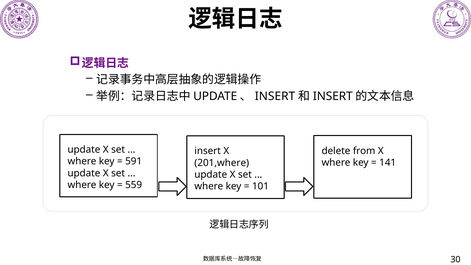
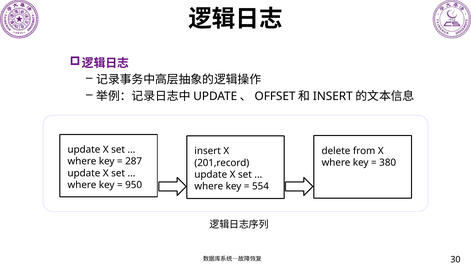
INSERT at (275, 96): INSERT -> OFFSET
591: 591 -> 287
141: 141 -> 380
201,where: 201,where -> 201,record
559: 559 -> 950
101: 101 -> 554
